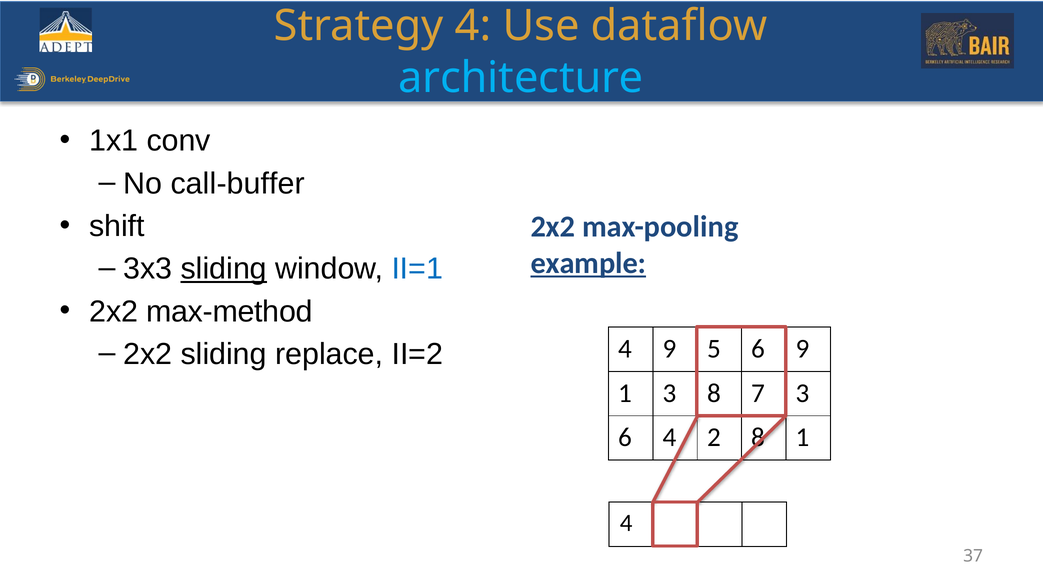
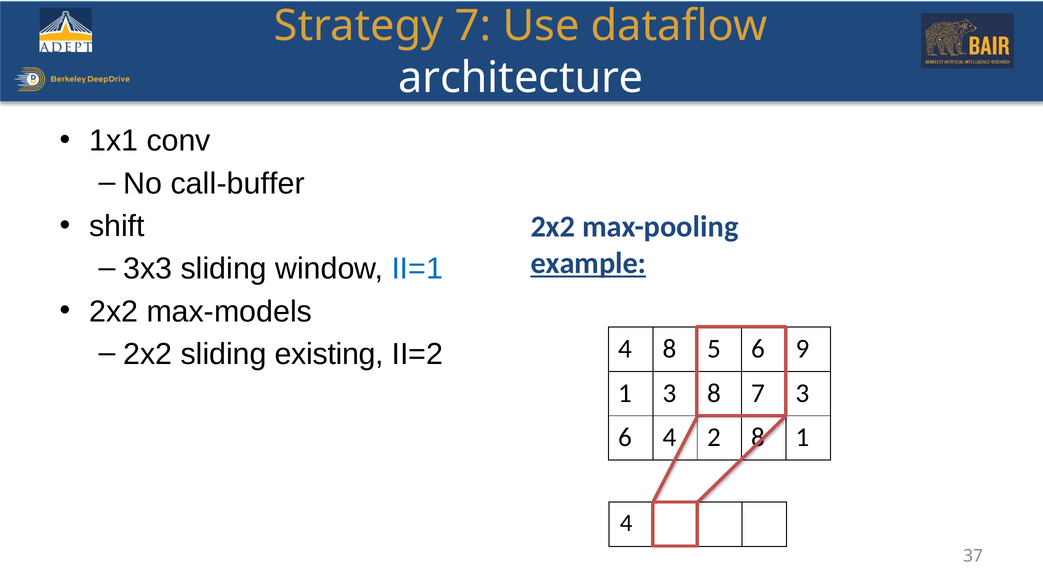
Strategy 4: 4 -> 7
architecture colour: light blue -> white
sliding at (224, 269) underline: present -> none
max-method: max-method -> max-models
4 9: 9 -> 8
replace: replace -> existing
